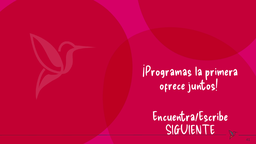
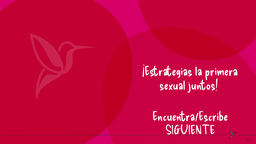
¡Programas: ¡Programas -> ¡Estrategias
ofrece: ofrece -> sexual
